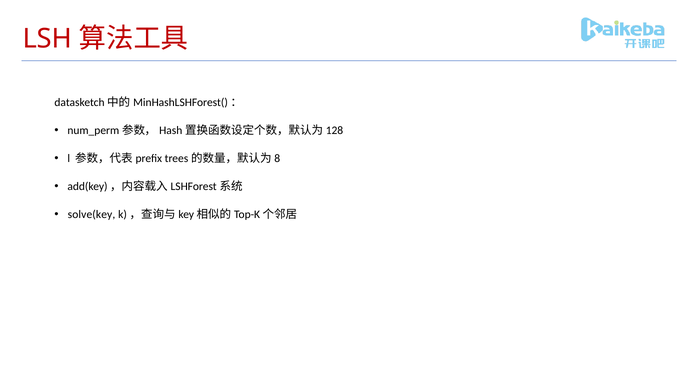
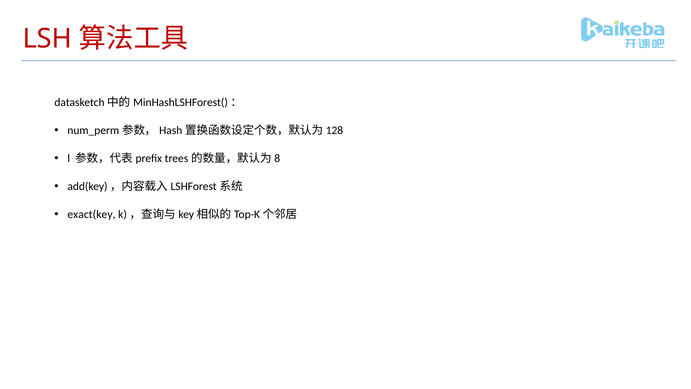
solve(key: solve(key -> exact(key
